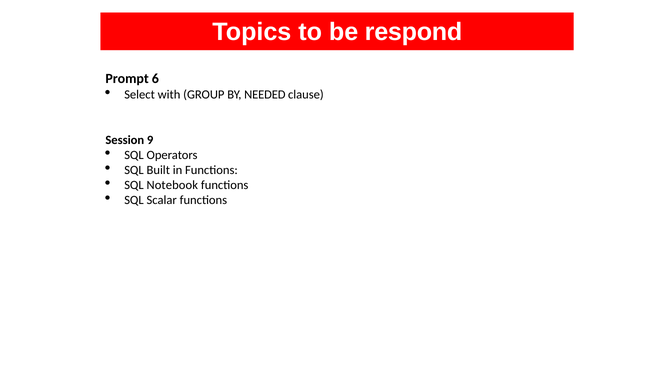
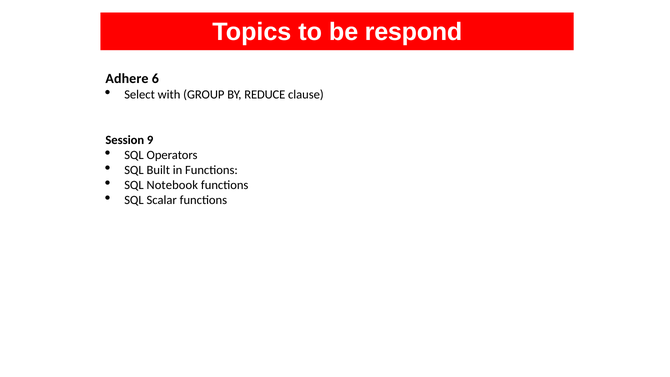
Prompt: Prompt -> Adhere
NEEDED: NEEDED -> REDUCE
